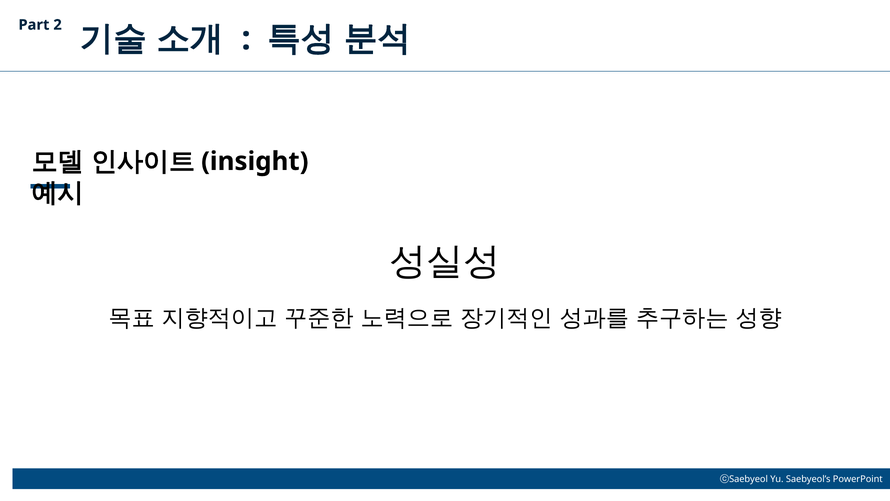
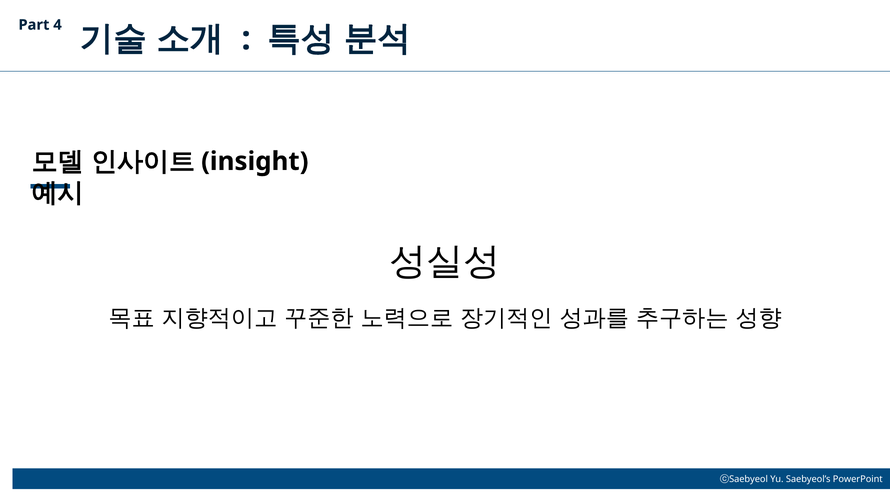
2: 2 -> 4
